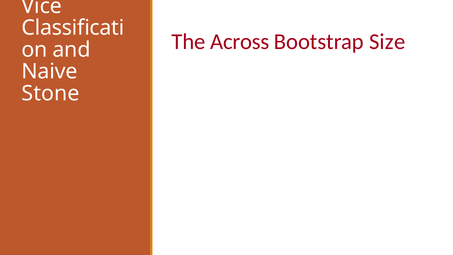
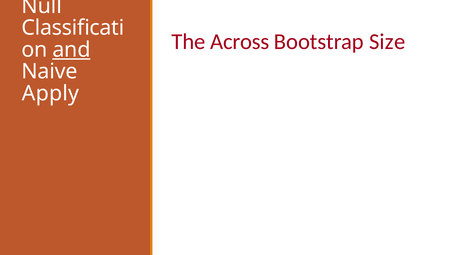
Vice: Vice -> Null
and underline: none -> present
Stone: Stone -> Apply
